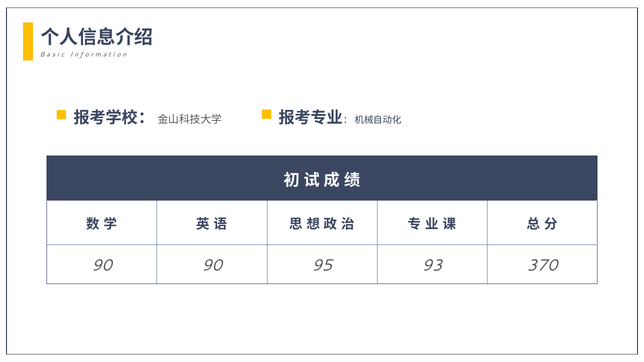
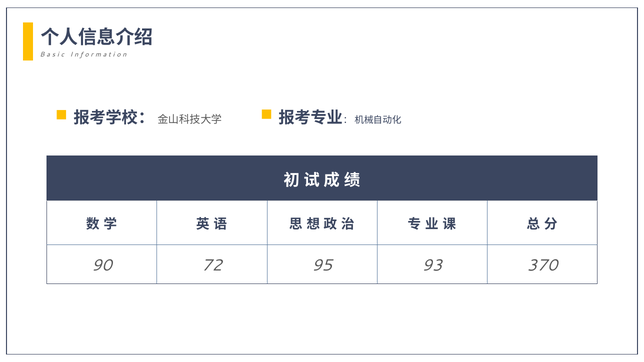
90 90: 90 -> 72
